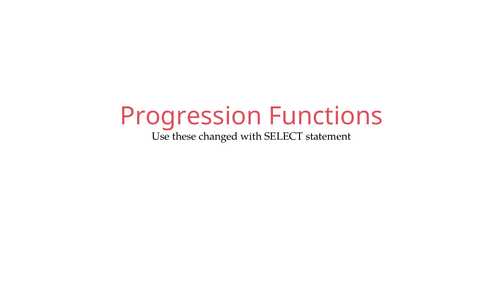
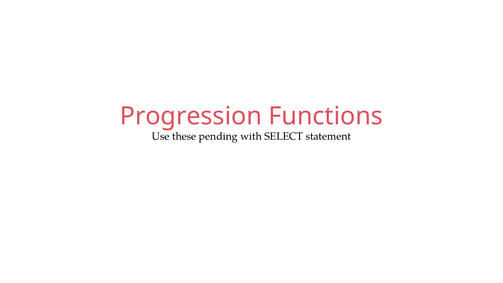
changed: changed -> pending
